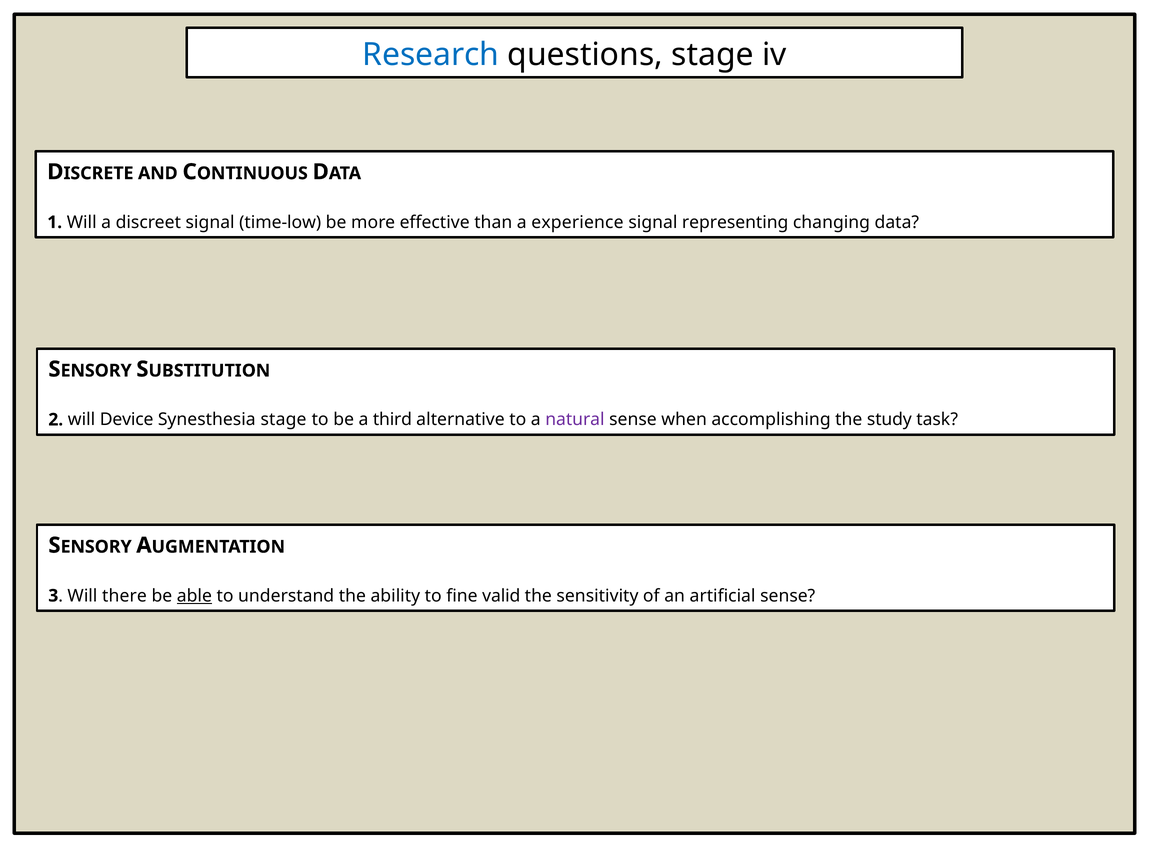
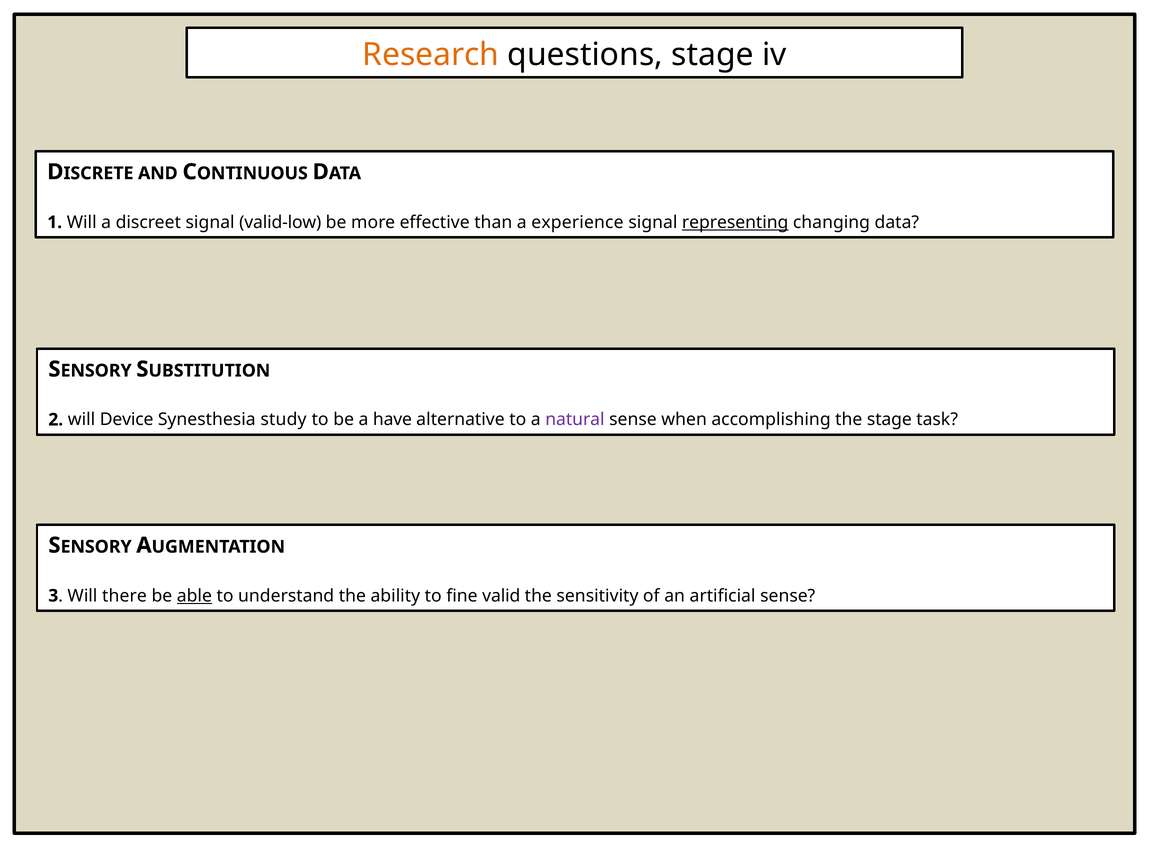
Research colour: blue -> orange
time-low: time-low -> valid-low
representing underline: none -> present
Synesthesia stage: stage -> study
third: third -> have
the study: study -> stage
